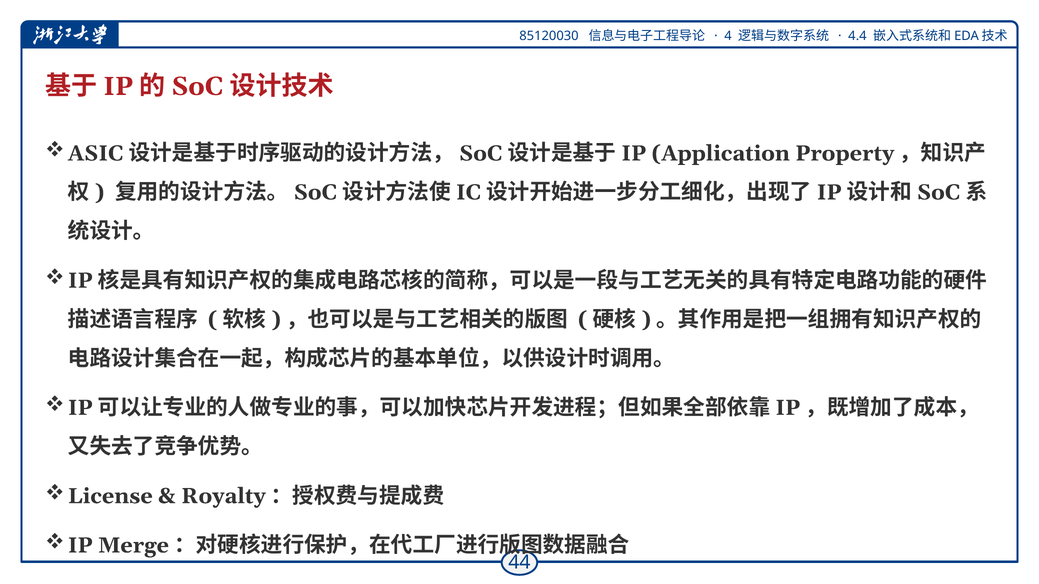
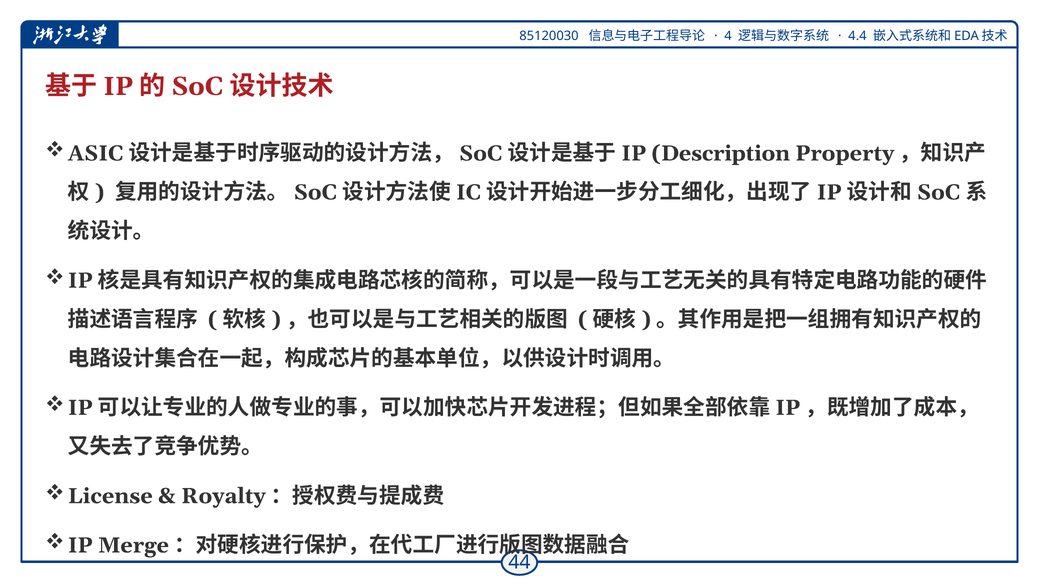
Application: Application -> Description
